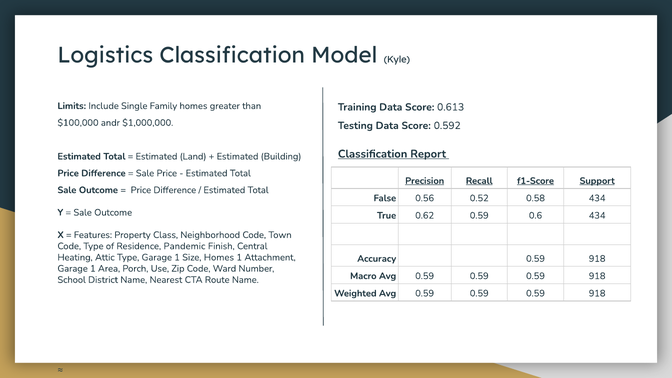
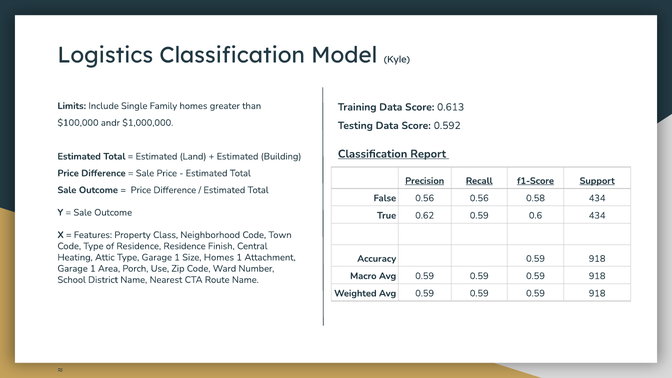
0.56 0.52: 0.52 -> 0.56
Residence Pandemic: Pandemic -> Residence
